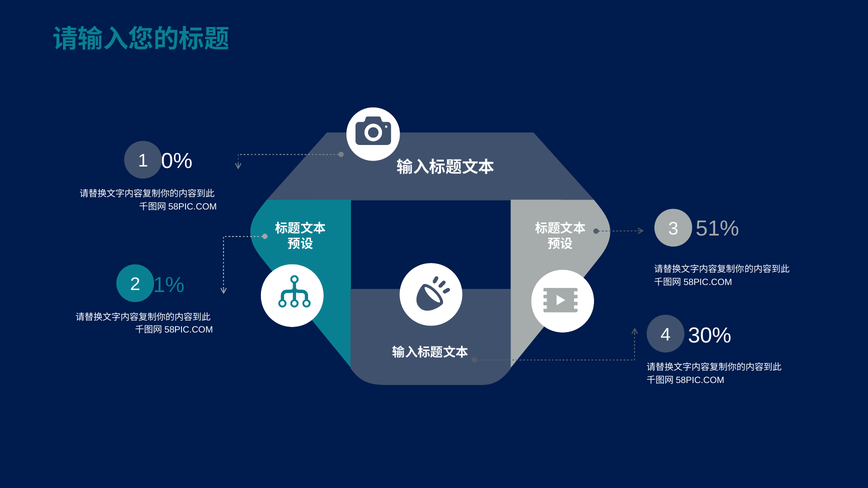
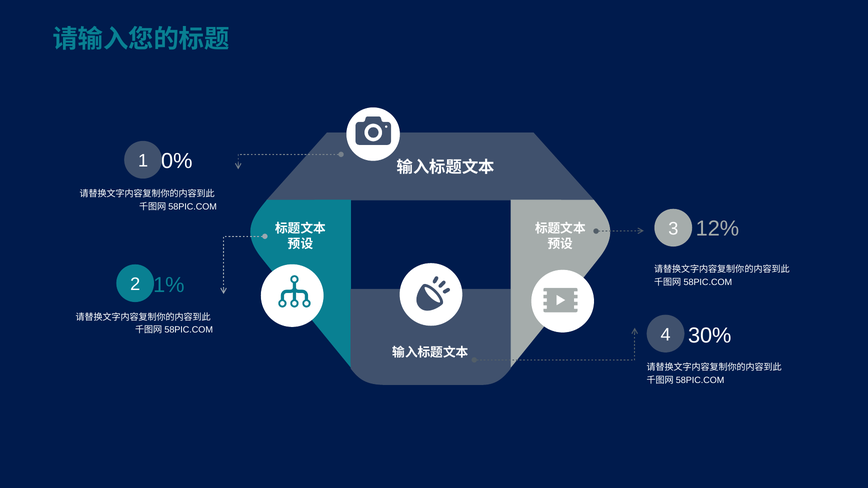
51%: 51% -> 12%
